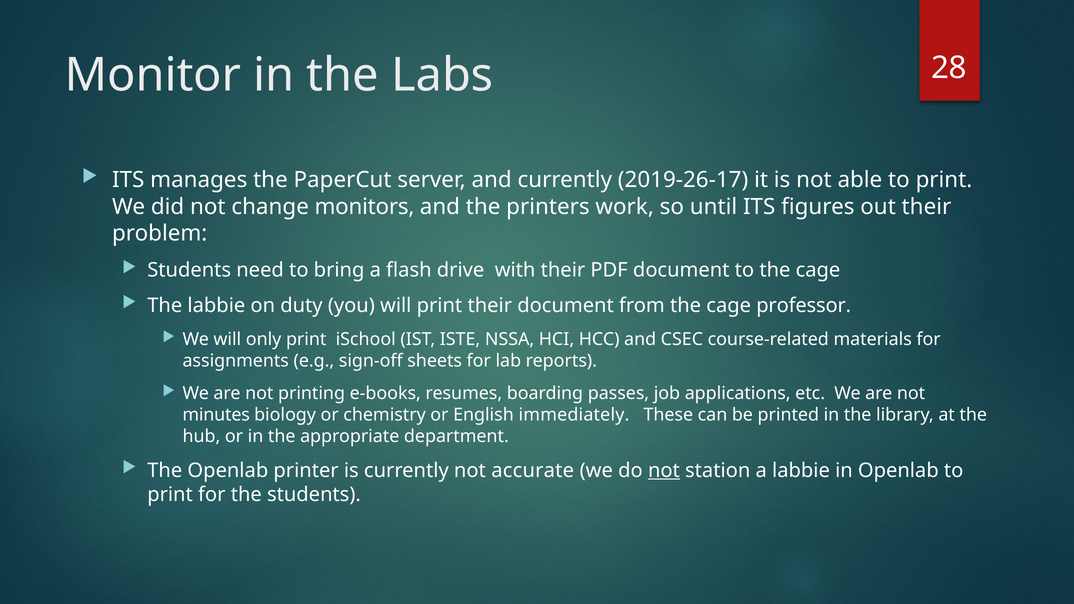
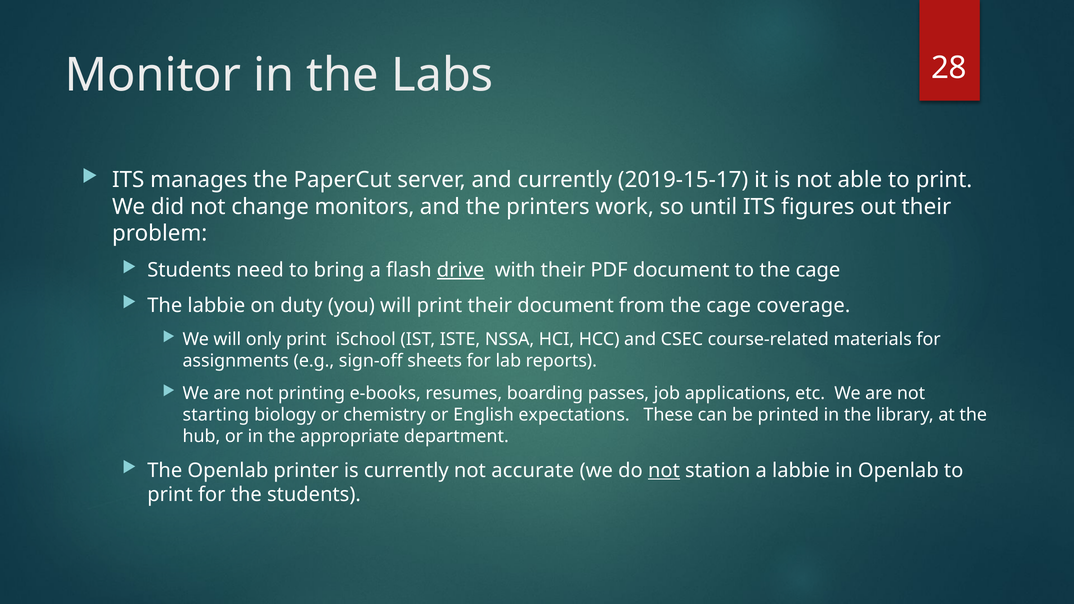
2019-26-17: 2019-26-17 -> 2019-15-17
drive underline: none -> present
professor: professor -> coverage
minutes: minutes -> starting
immediately: immediately -> expectations
